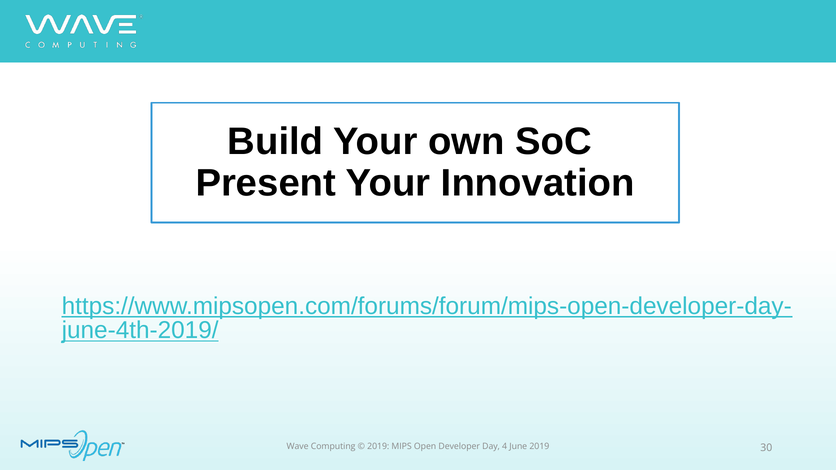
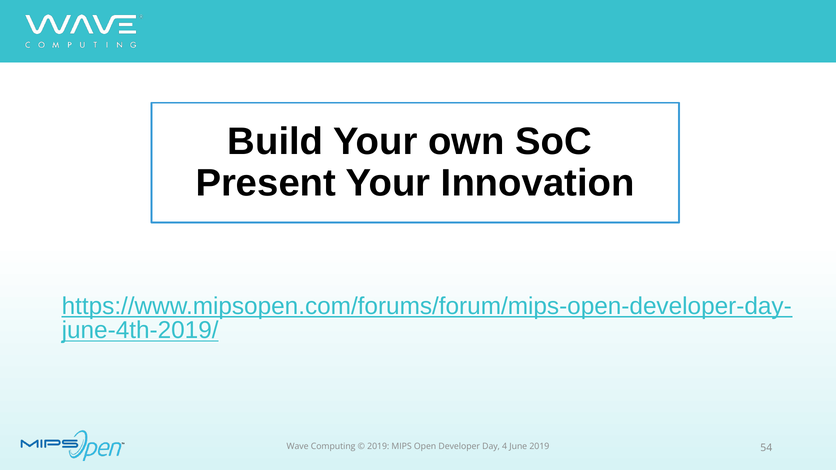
30: 30 -> 54
